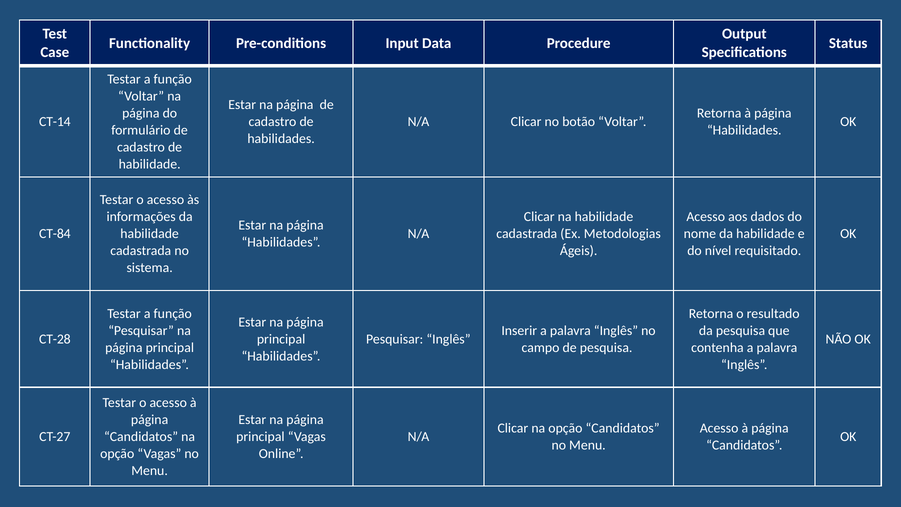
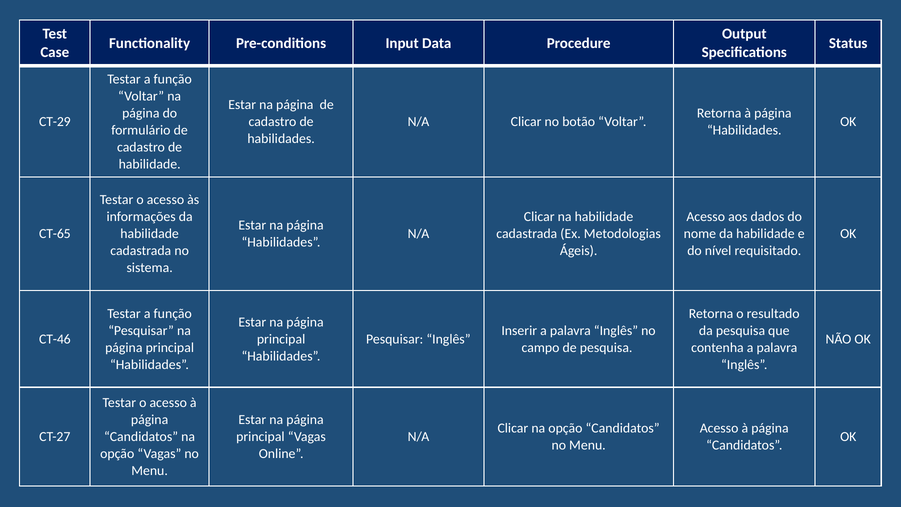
CT-14: CT-14 -> CT-29
CT-84: CT-84 -> CT-65
CT-28: CT-28 -> CT-46
